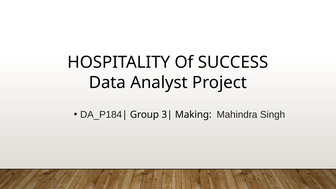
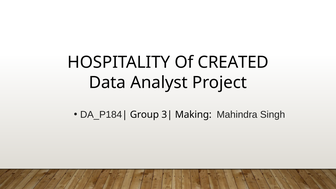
SUCCESS: SUCCESS -> CREATED
